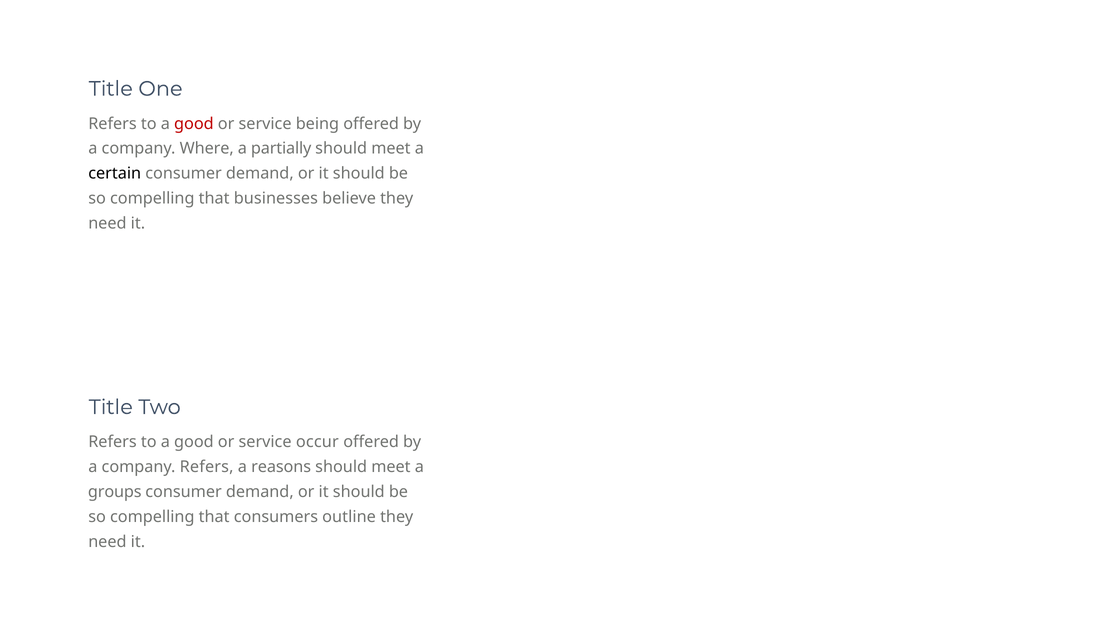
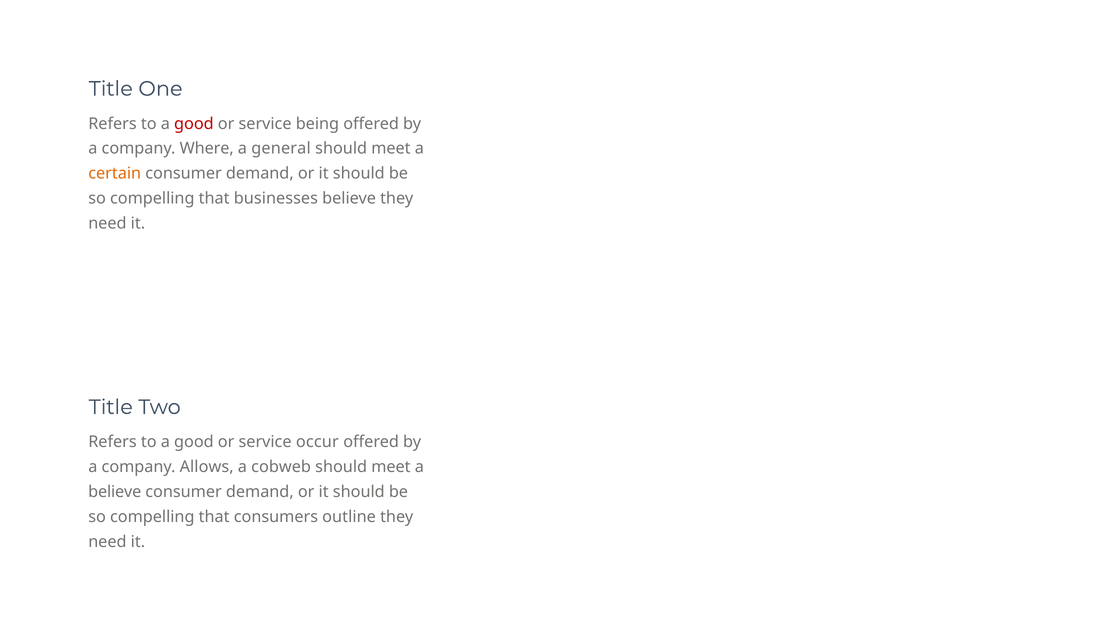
partially: partially -> general
certain colour: black -> orange
company Refers: Refers -> Allows
reasons: reasons -> cobweb
groups at (115, 492): groups -> believe
